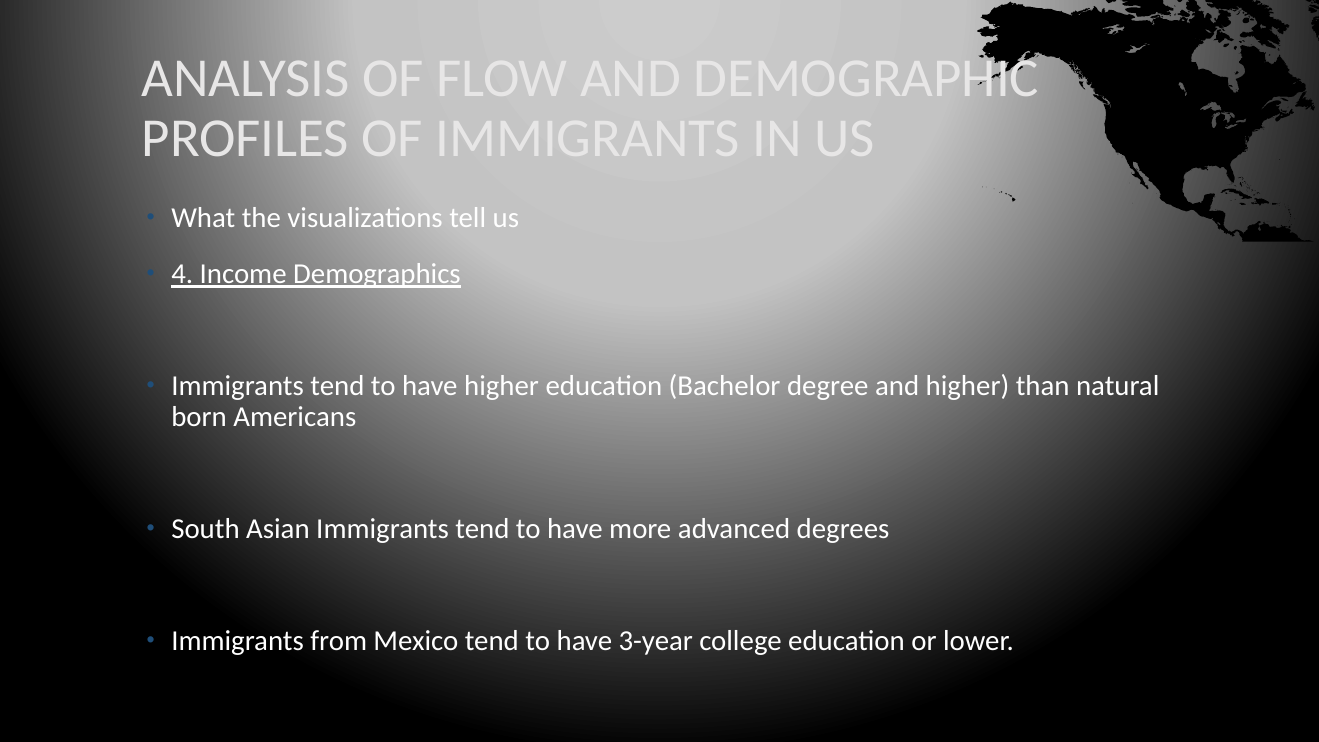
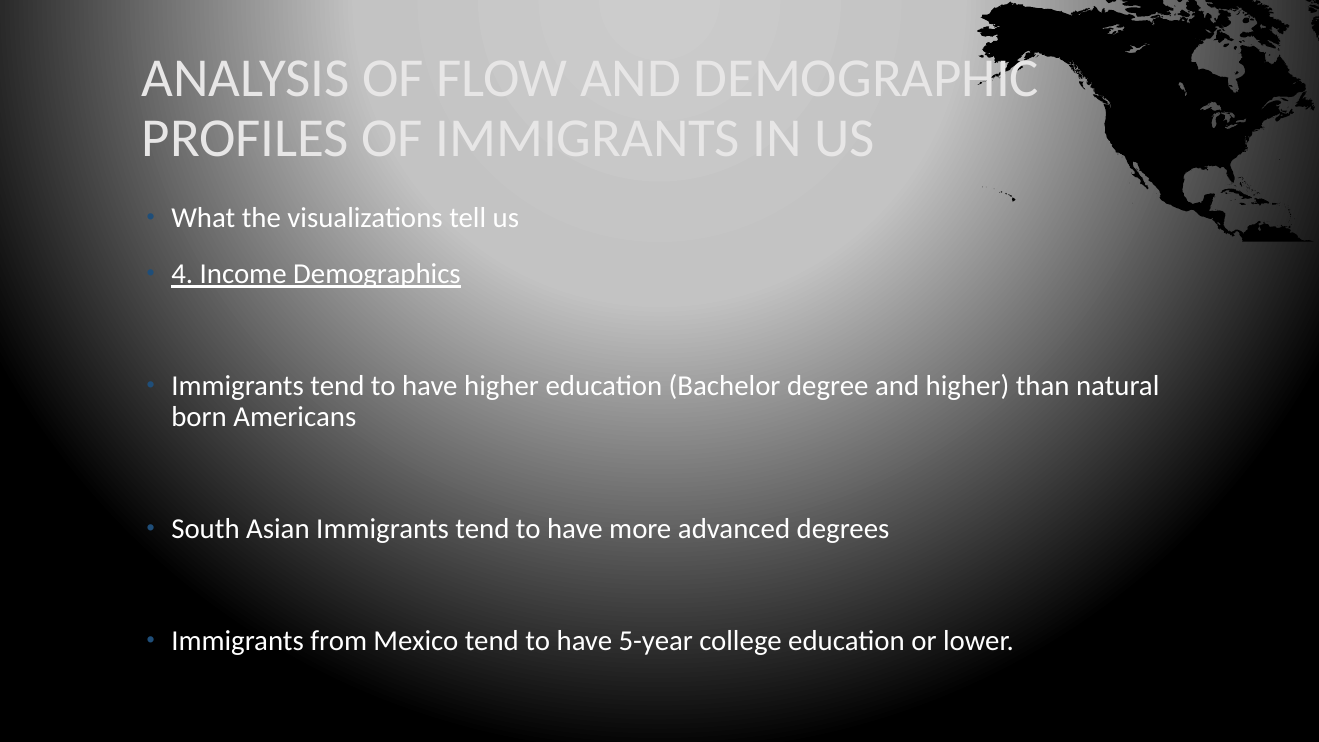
3-year: 3-year -> 5-year
